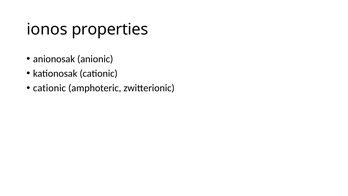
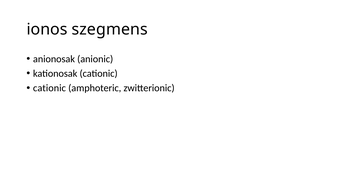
properties: properties -> szegmens
